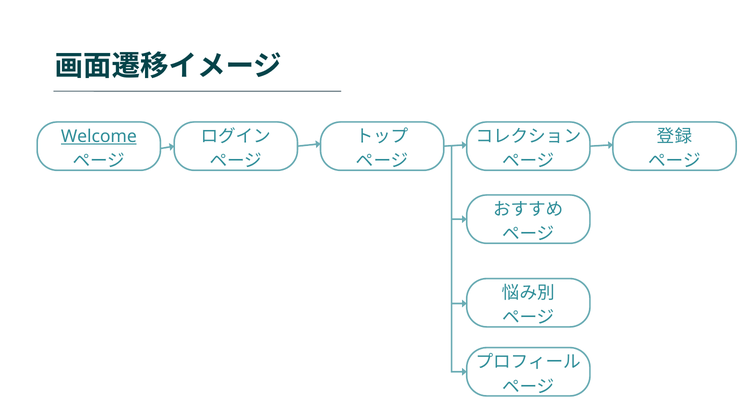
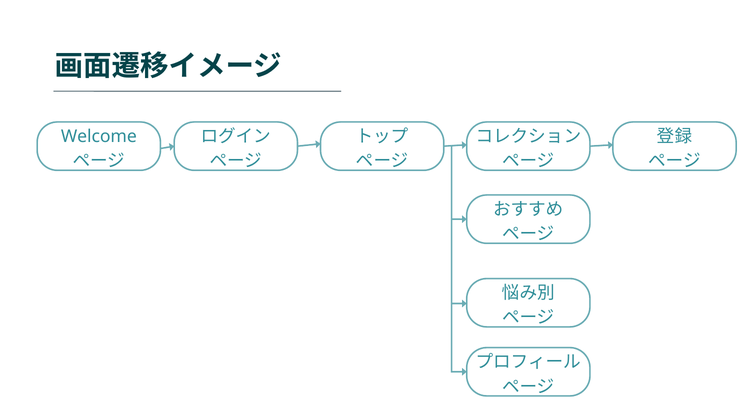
Welcome underline: present -> none
